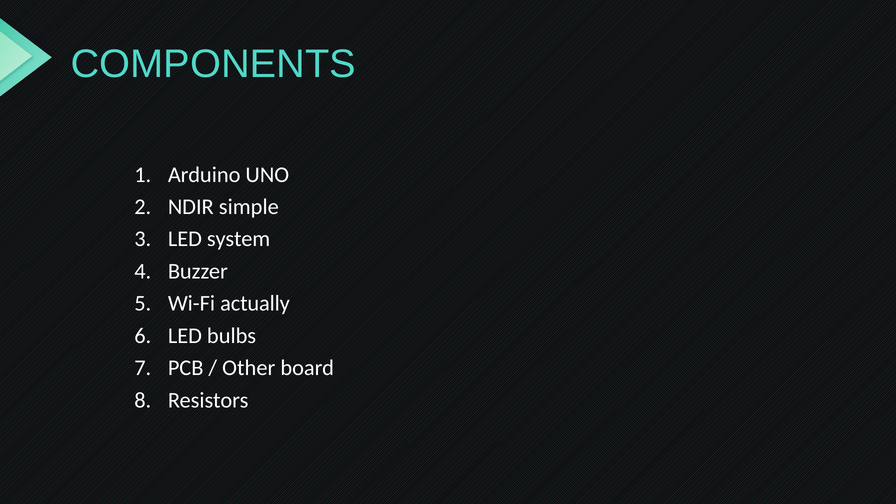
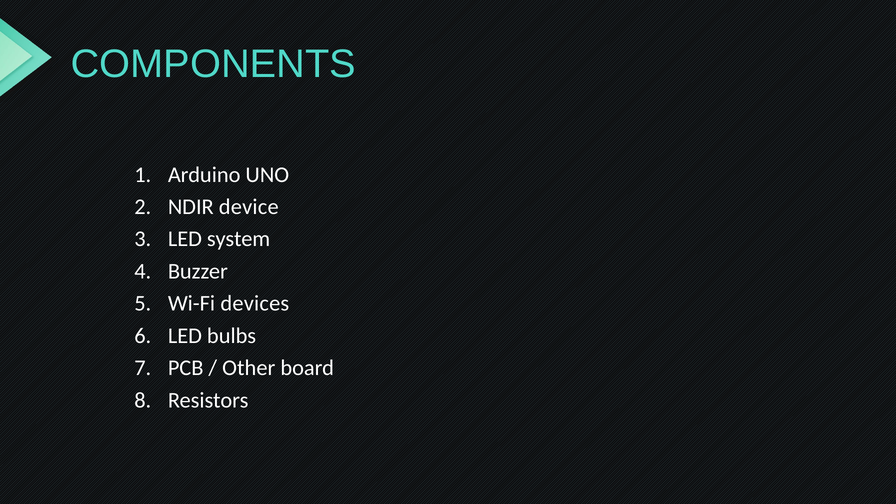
simple: simple -> device
actually: actually -> devices
